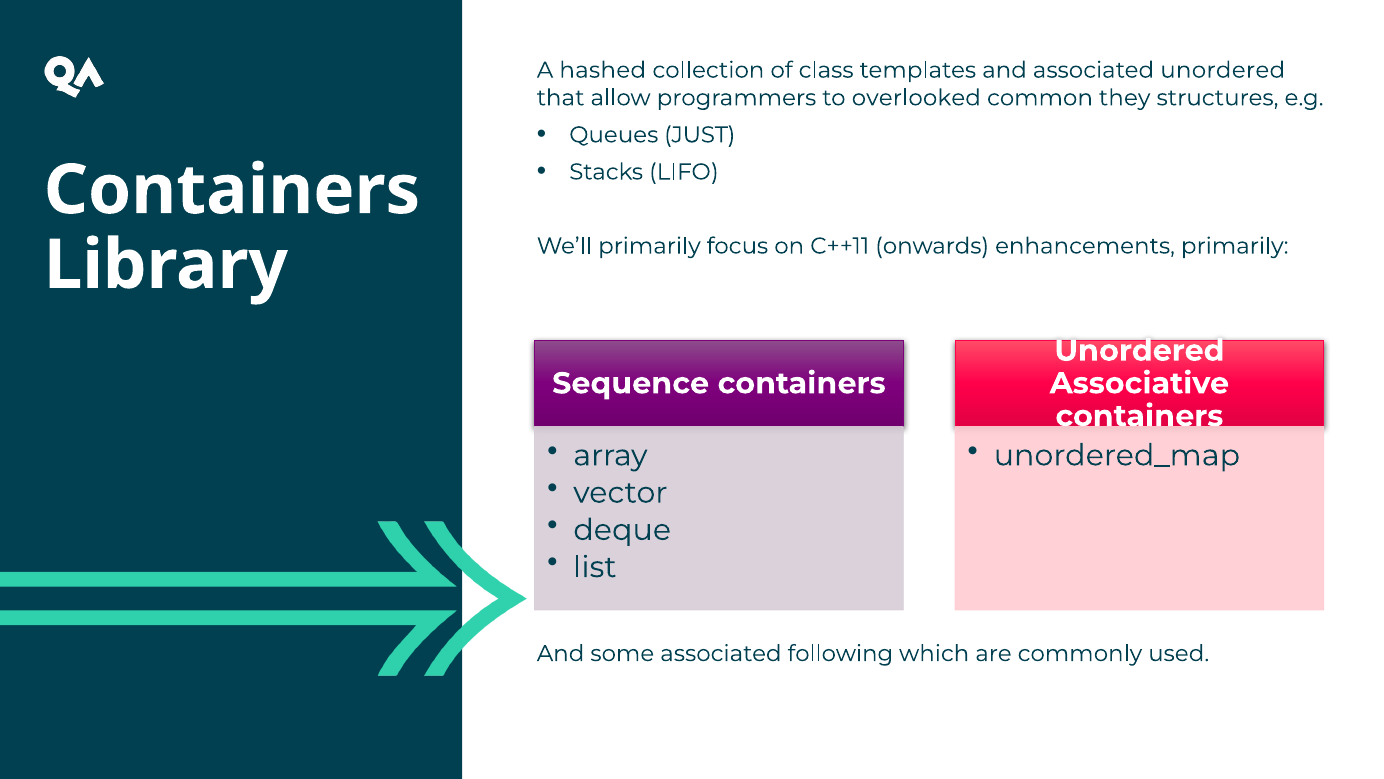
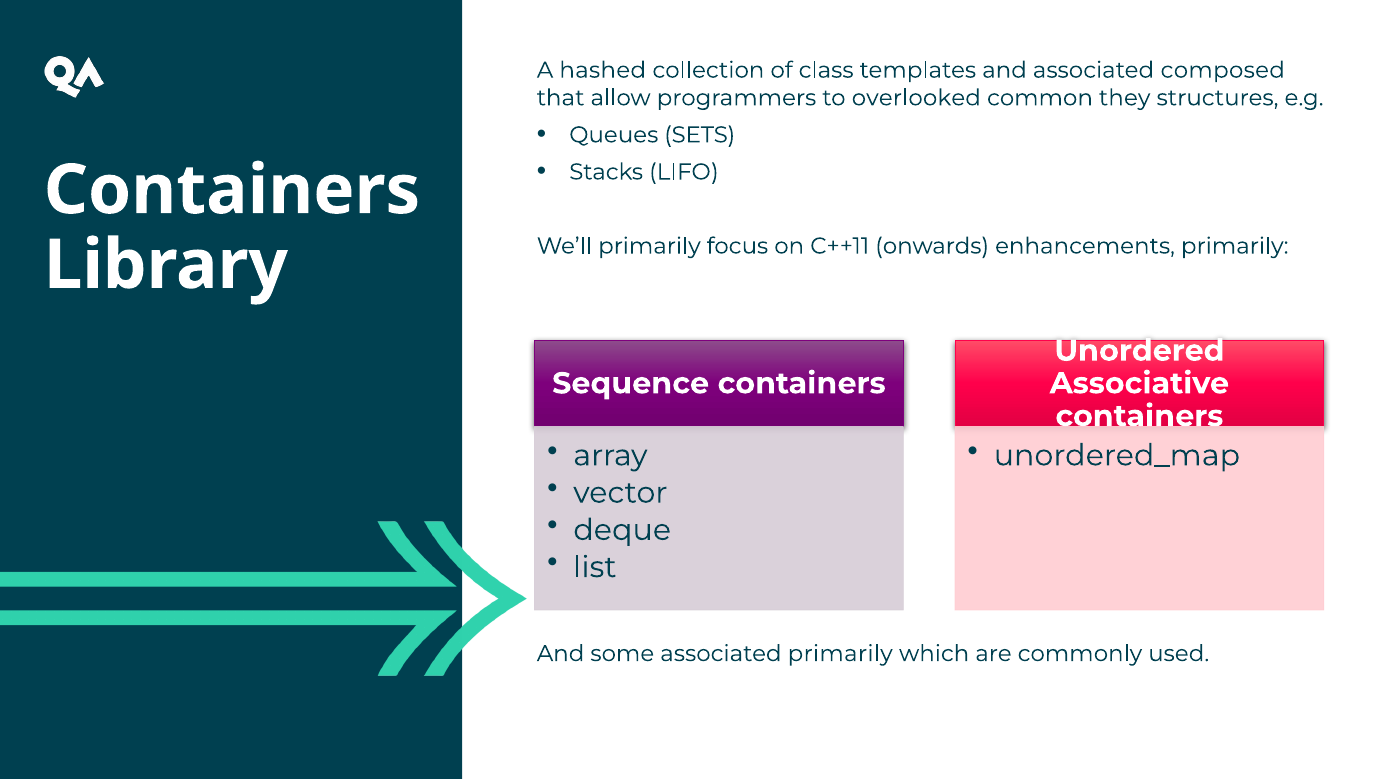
associated unordered: unordered -> composed
JUST: JUST -> SETS
associated following: following -> primarily
